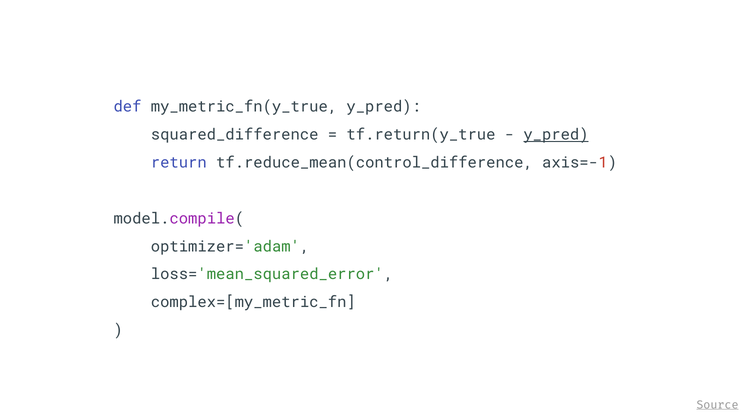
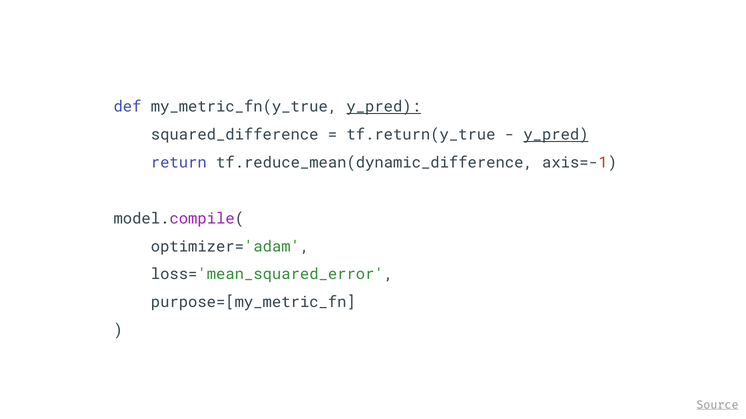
y_pred at (384, 107) underline: none -> present
tf.reduce_mean(control_difference: tf.reduce_mean(control_difference -> tf.reduce_mean(dynamic_difference
complex=[my_metric_fn: complex=[my_metric_fn -> purpose=[my_metric_fn
